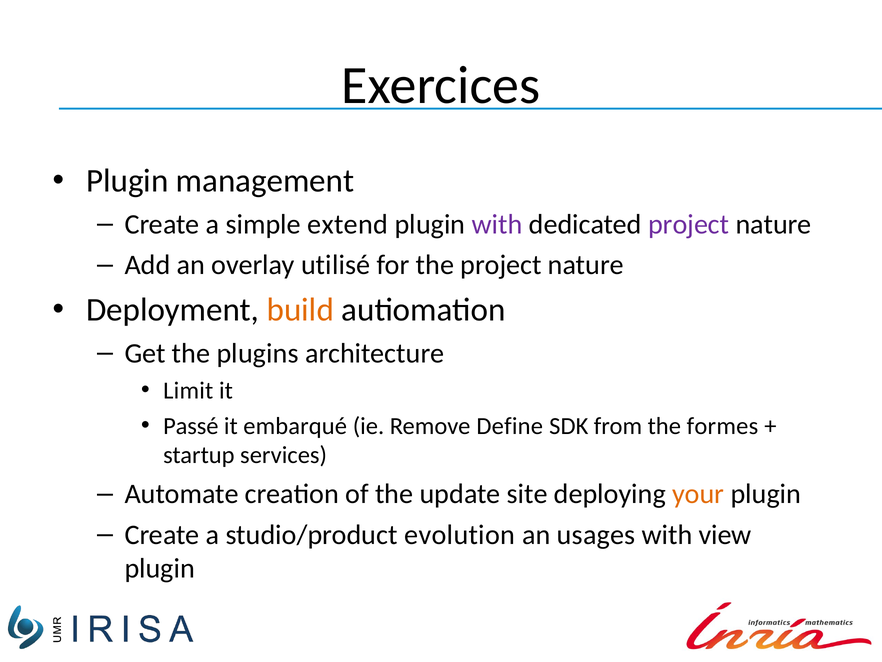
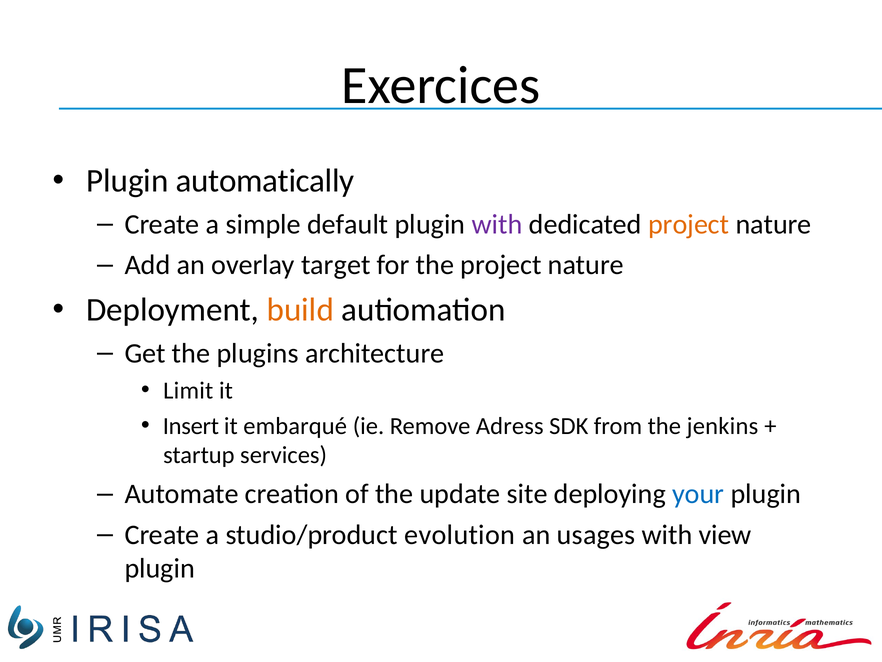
management: management -> automatically
extend: extend -> default
project at (689, 224) colour: purple -> orange
utilisé: utilisé -> target
Passé: Passé -> Insert
Define: Define -> Adress
formes: formes -> jenkins
your colour: orange -> blue
